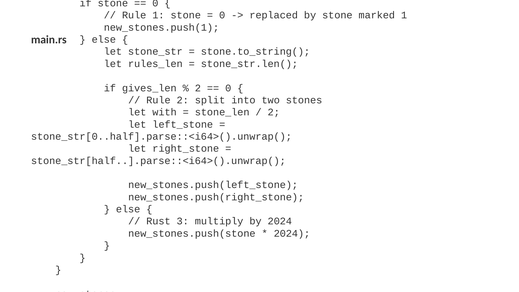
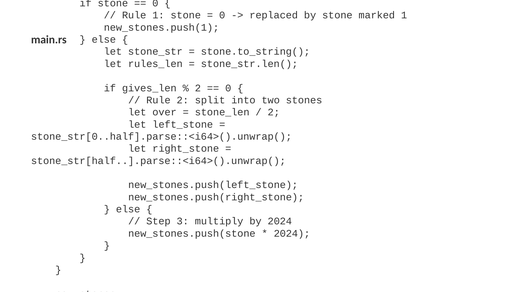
with: with -> over
Rust: Rust -> Step
